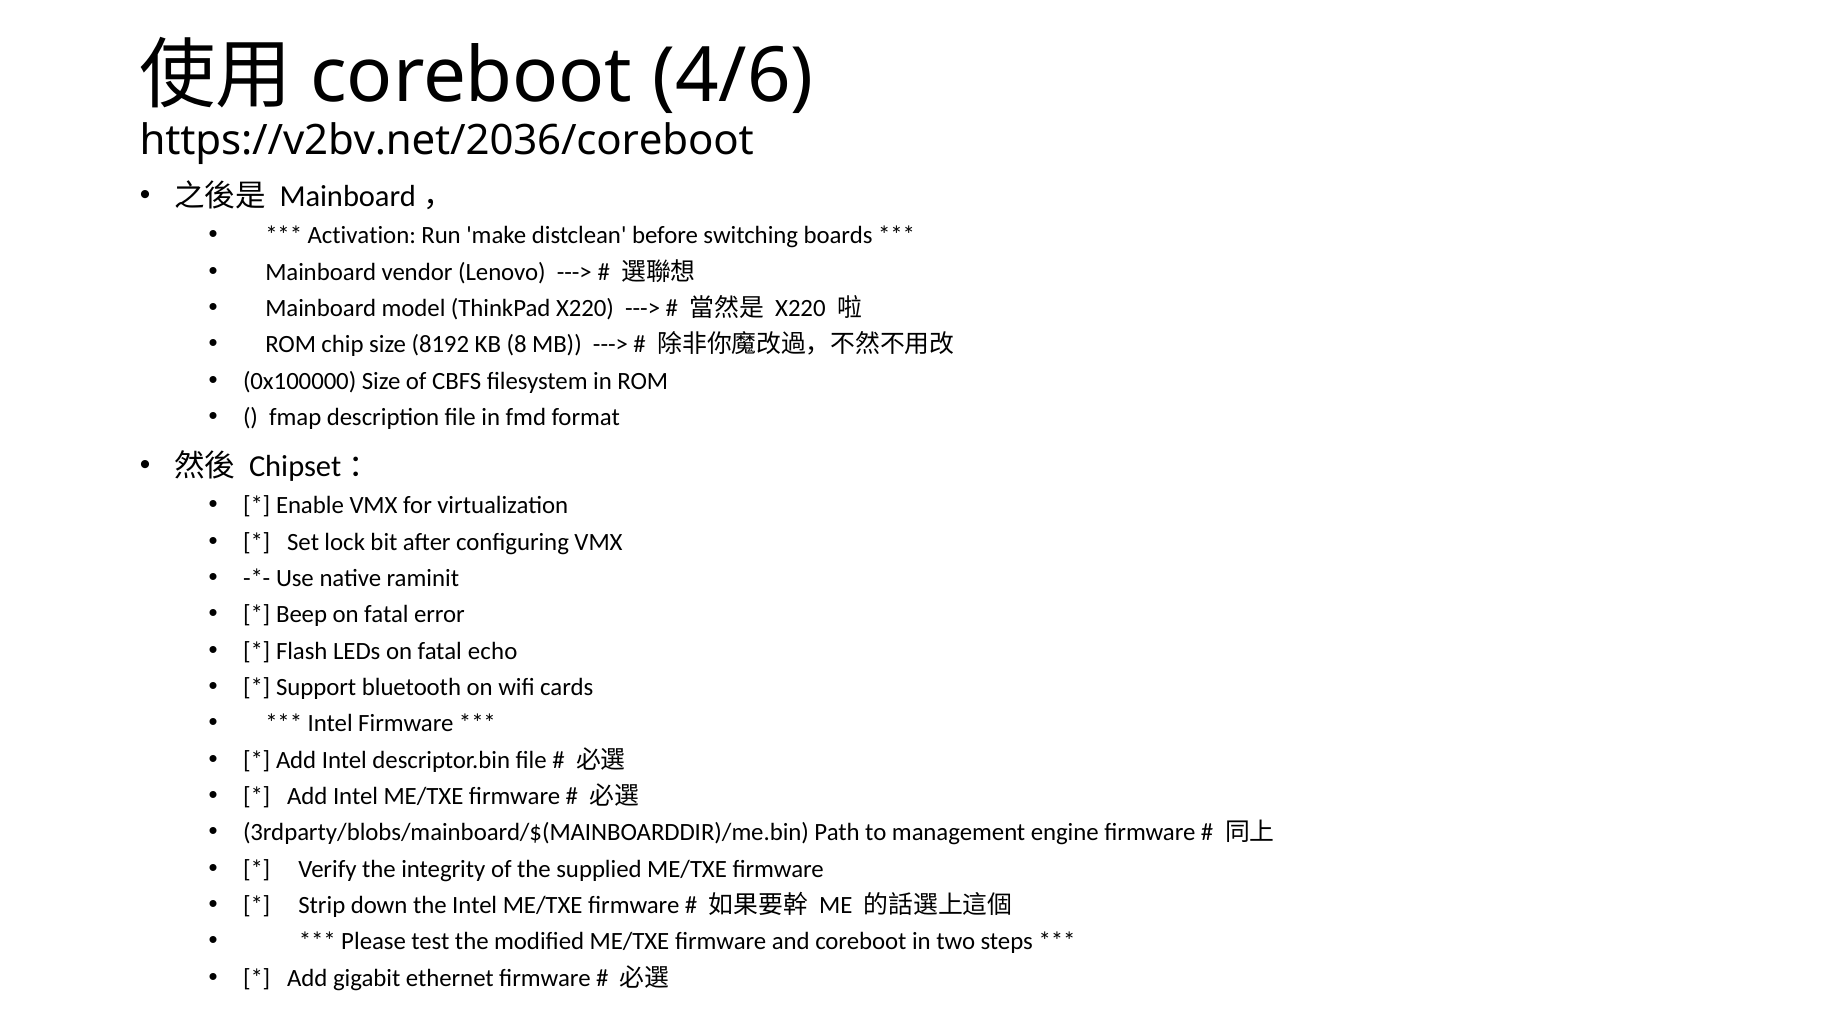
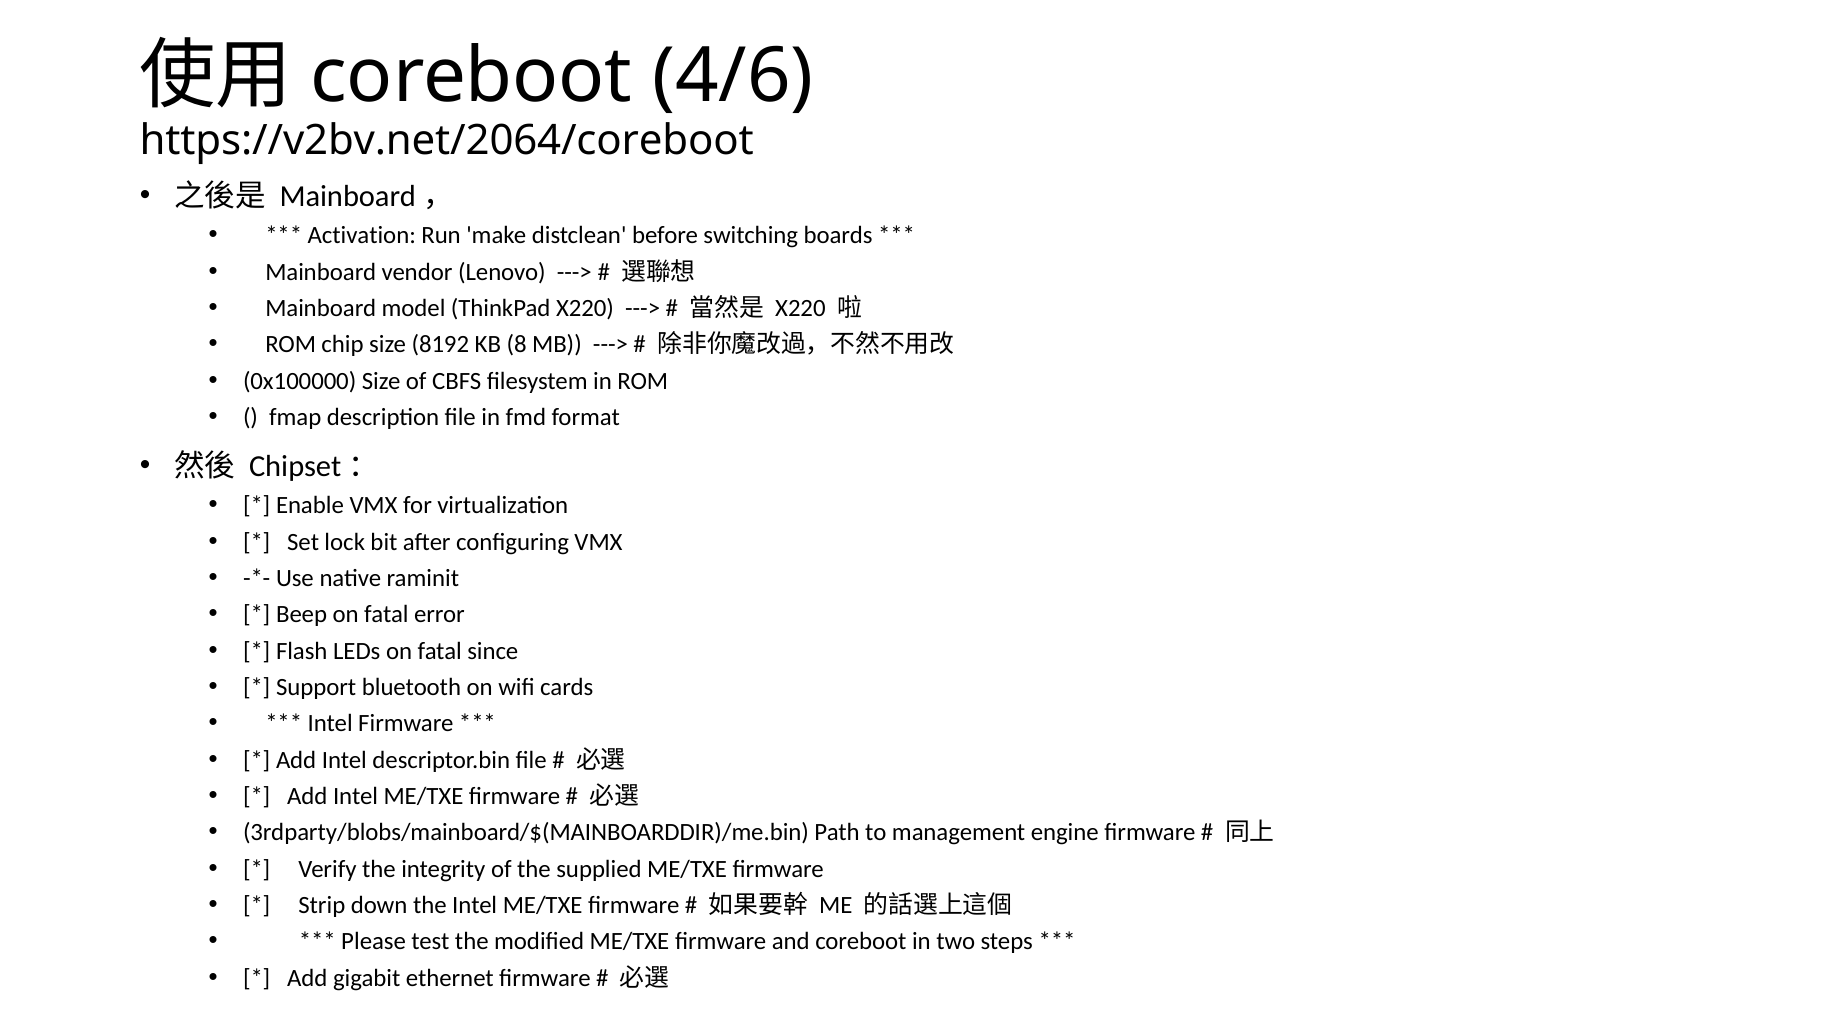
https://v2bv.net/2036/coreboot: https://v2bv.net/2036/coreboot -> https://v2bv.net/2064/coreboot
echo: echo -> since
